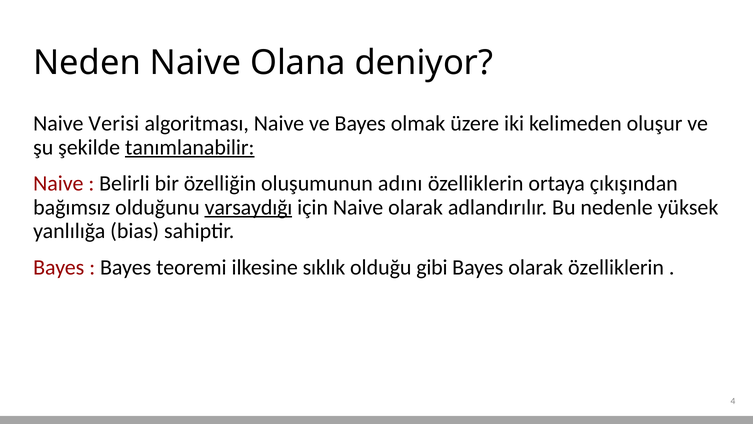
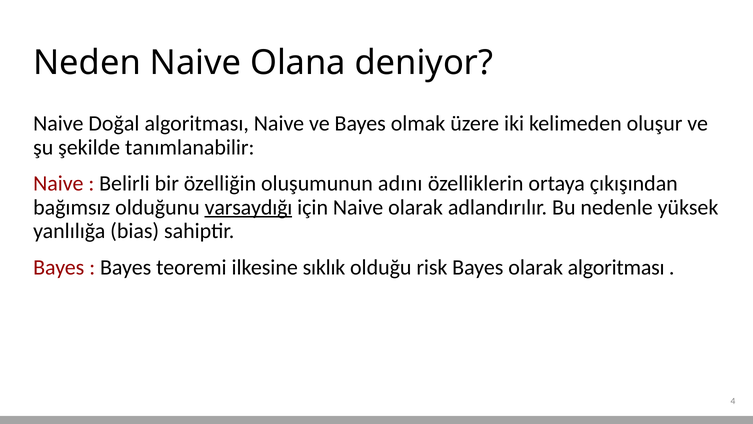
Verisi: Verisi -> Doğal
tanımlanabilir underline: present -> none
gibi: gibi -> risk
olarak özelliklerin: özelliklerin -> algoritması
